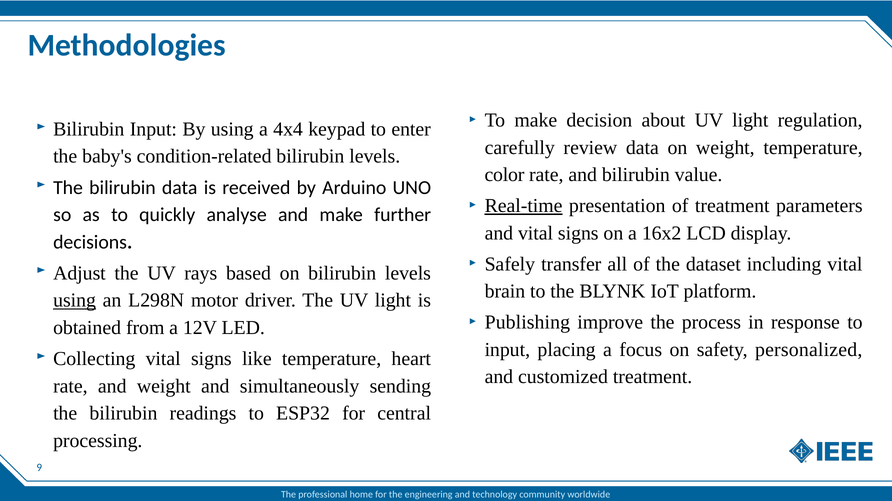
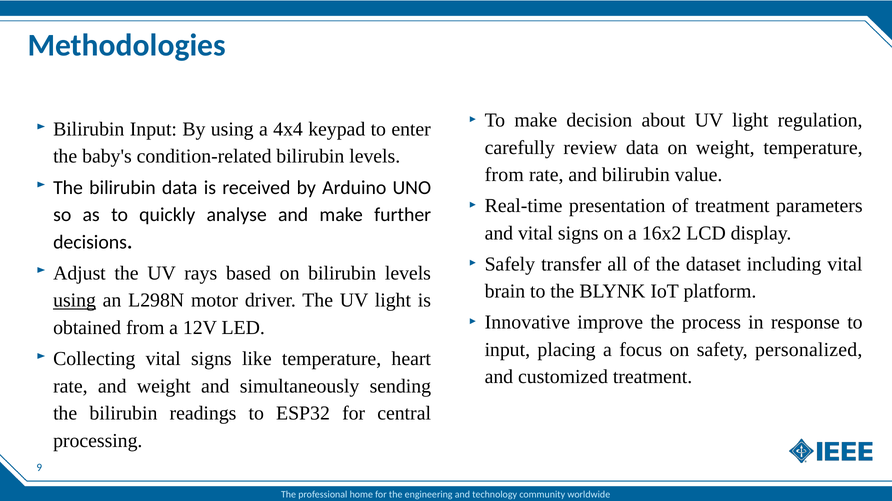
color at (504, 175): color -> from
Real-time underline: present -> none
Publishing: Publishing -> Innovative
